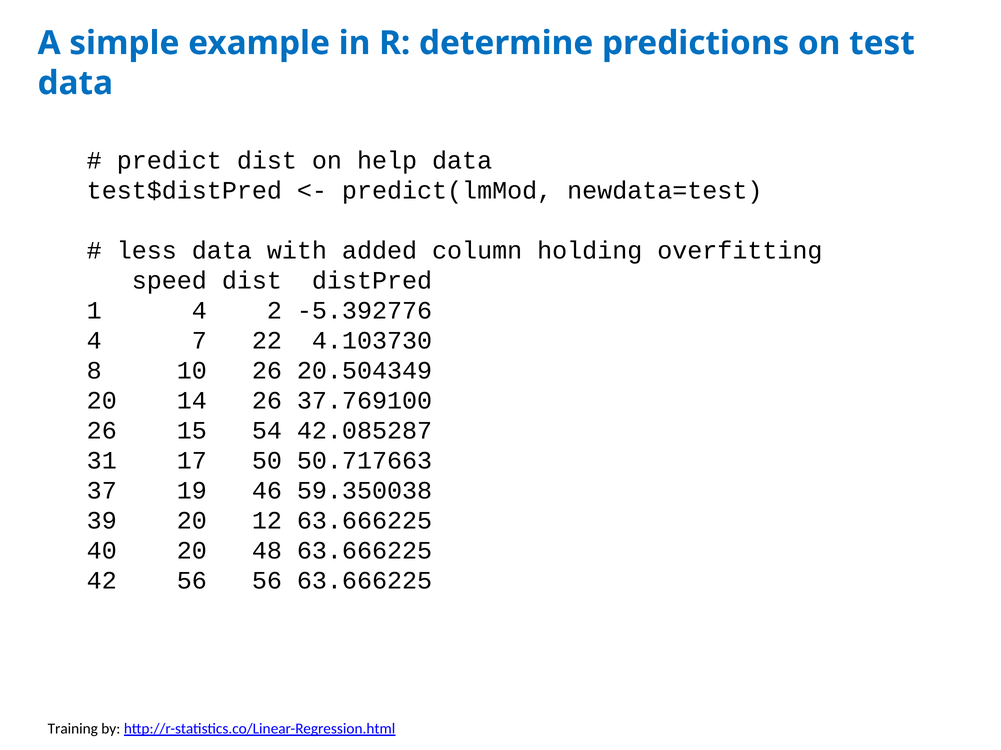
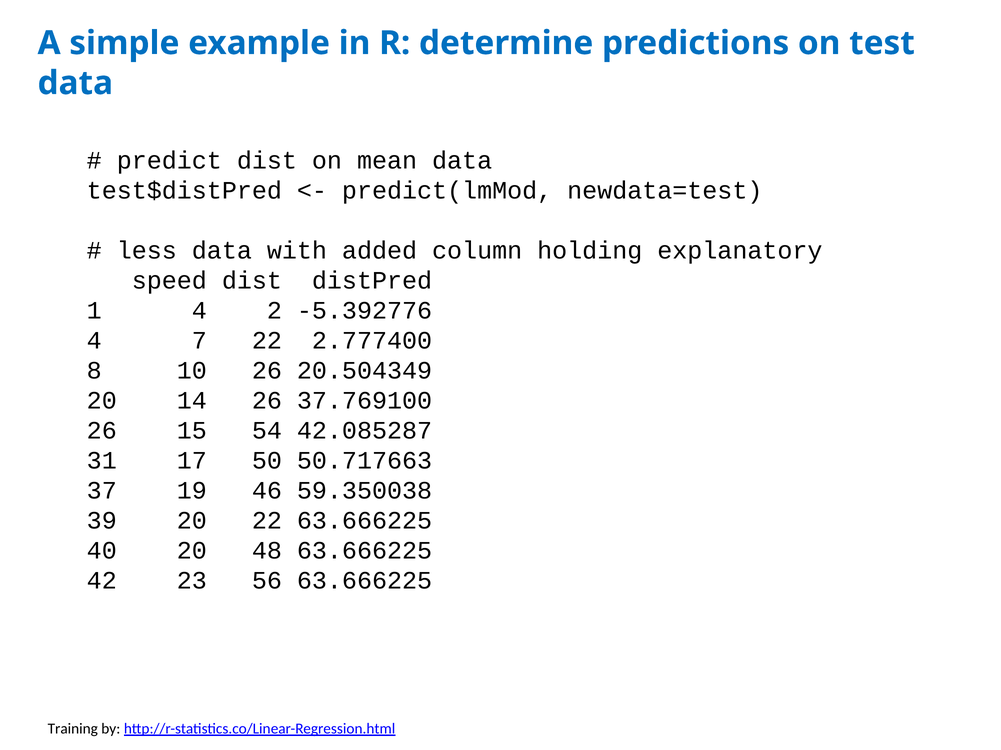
help: help -> mean
overfitting: overfitting -> explanatory
4.103730: 4.103730 -> 2.777400
20 12: 12 -> 22
42 56: 56 -> 23
